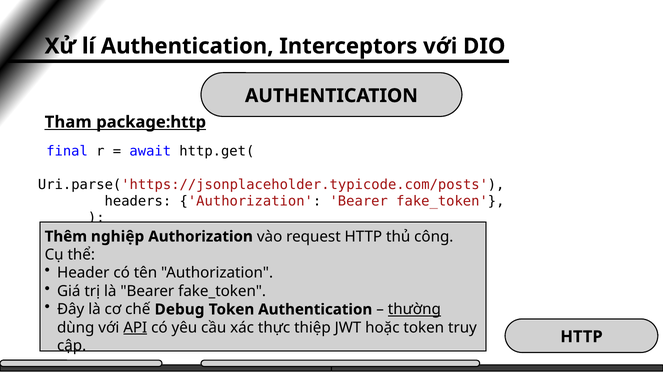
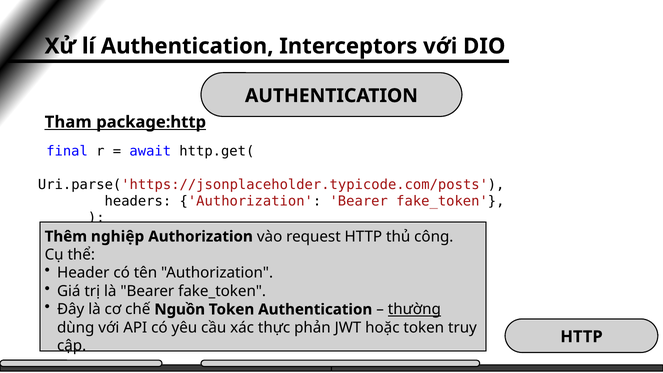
Debug: Debug -> Nguồn
API underline: present -> none
thiệp: thiệp -> phản
